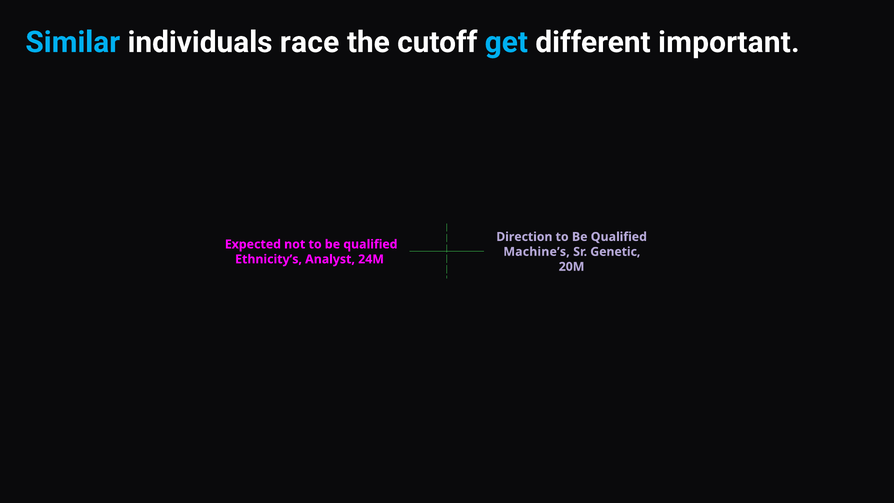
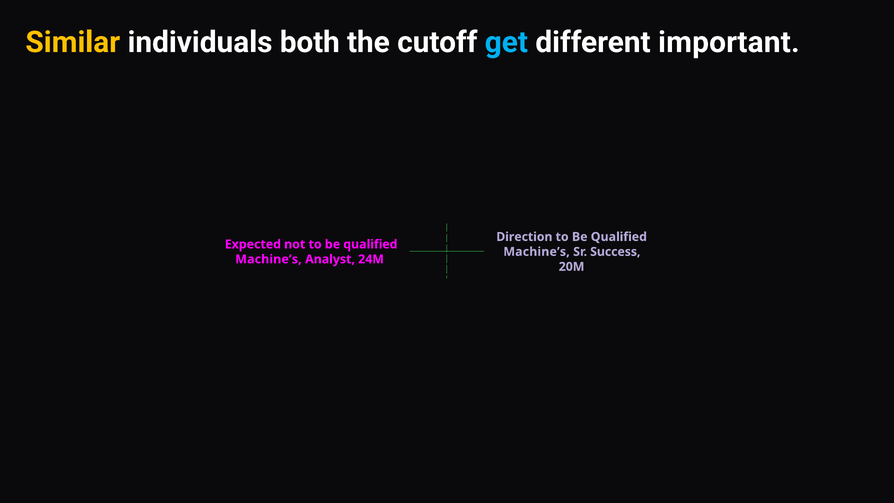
Similar colour: light blue -> yellow
race: race -> both
Genetic: Genetic -> Success
Ethnicity’s at (269, 259): Ethnicity’s -> Machine’s
